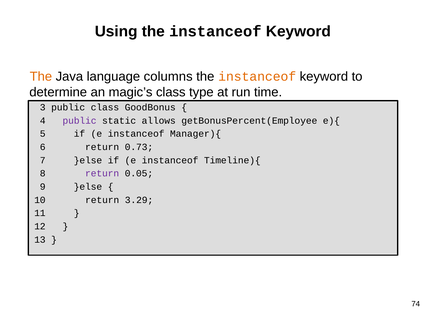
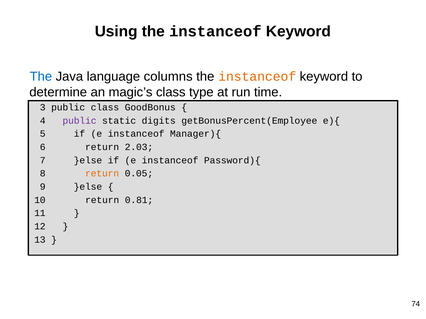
The at (41, 77) colour: orange -> blue
allows: allows -> digits
0.73: 0.73 -> 2.03
Timeline){: Timeline){ -> Password){
return at (102, 174) colour: purple -> orange
3.29: 3.29 -> 0.81
